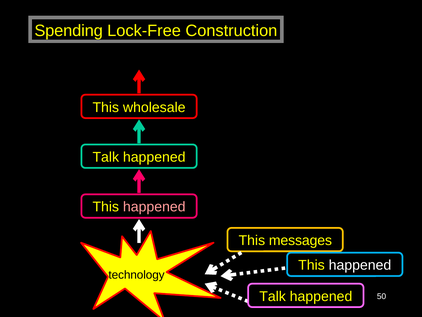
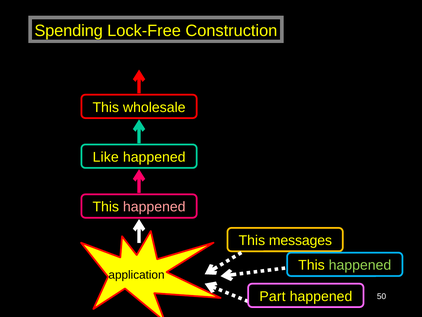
Talk at (106, 157): Talk -> Like
happened at (360, 265) colour: white -> light green
technology: technology -> application
Talk at (273, 296): Talk -> Part
